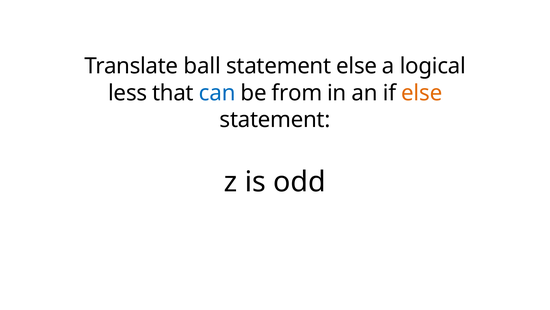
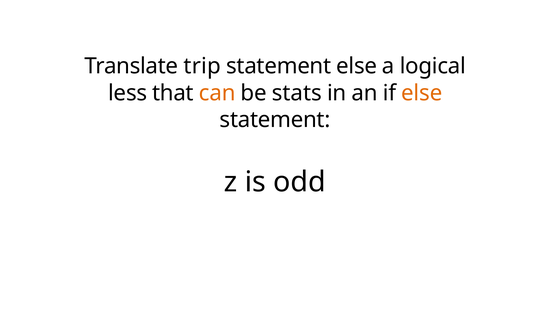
ball: ball -> trip
can colour: blue -> orange
from: from -> stats
